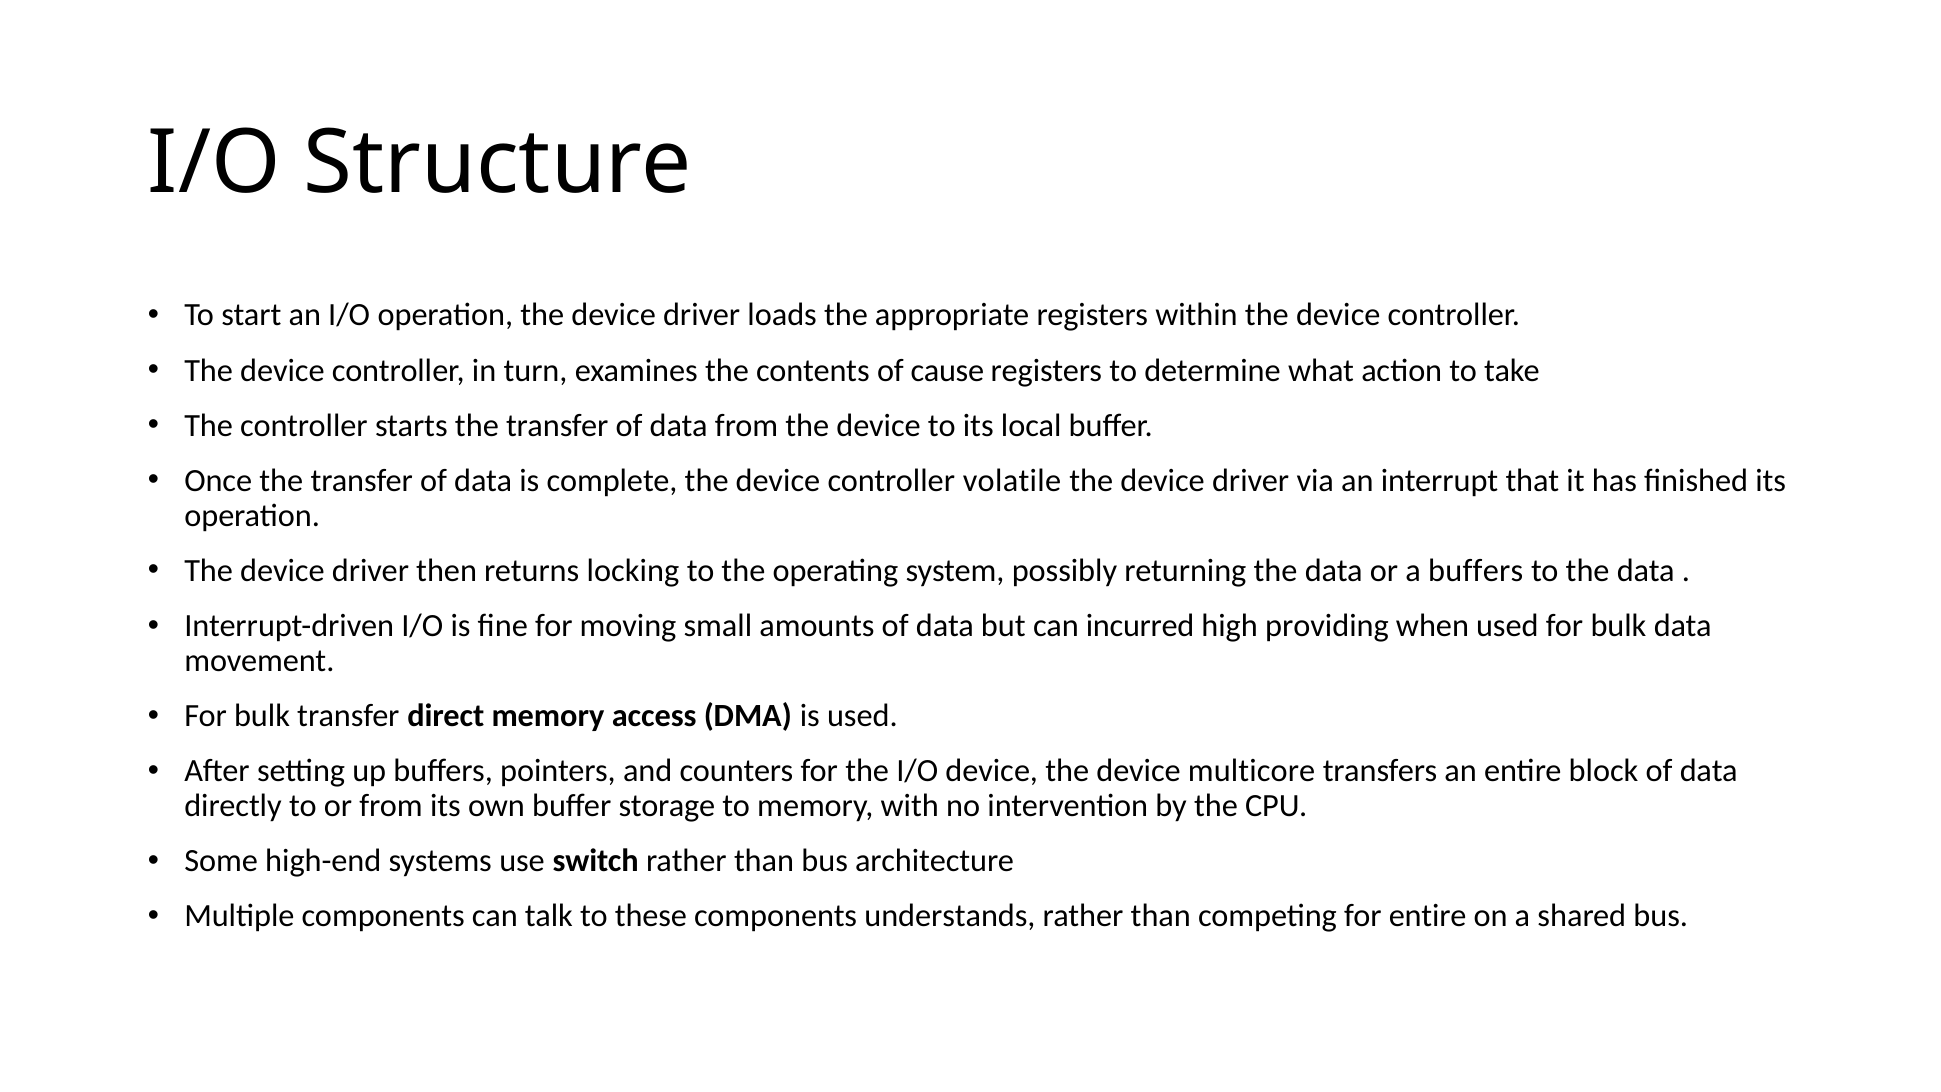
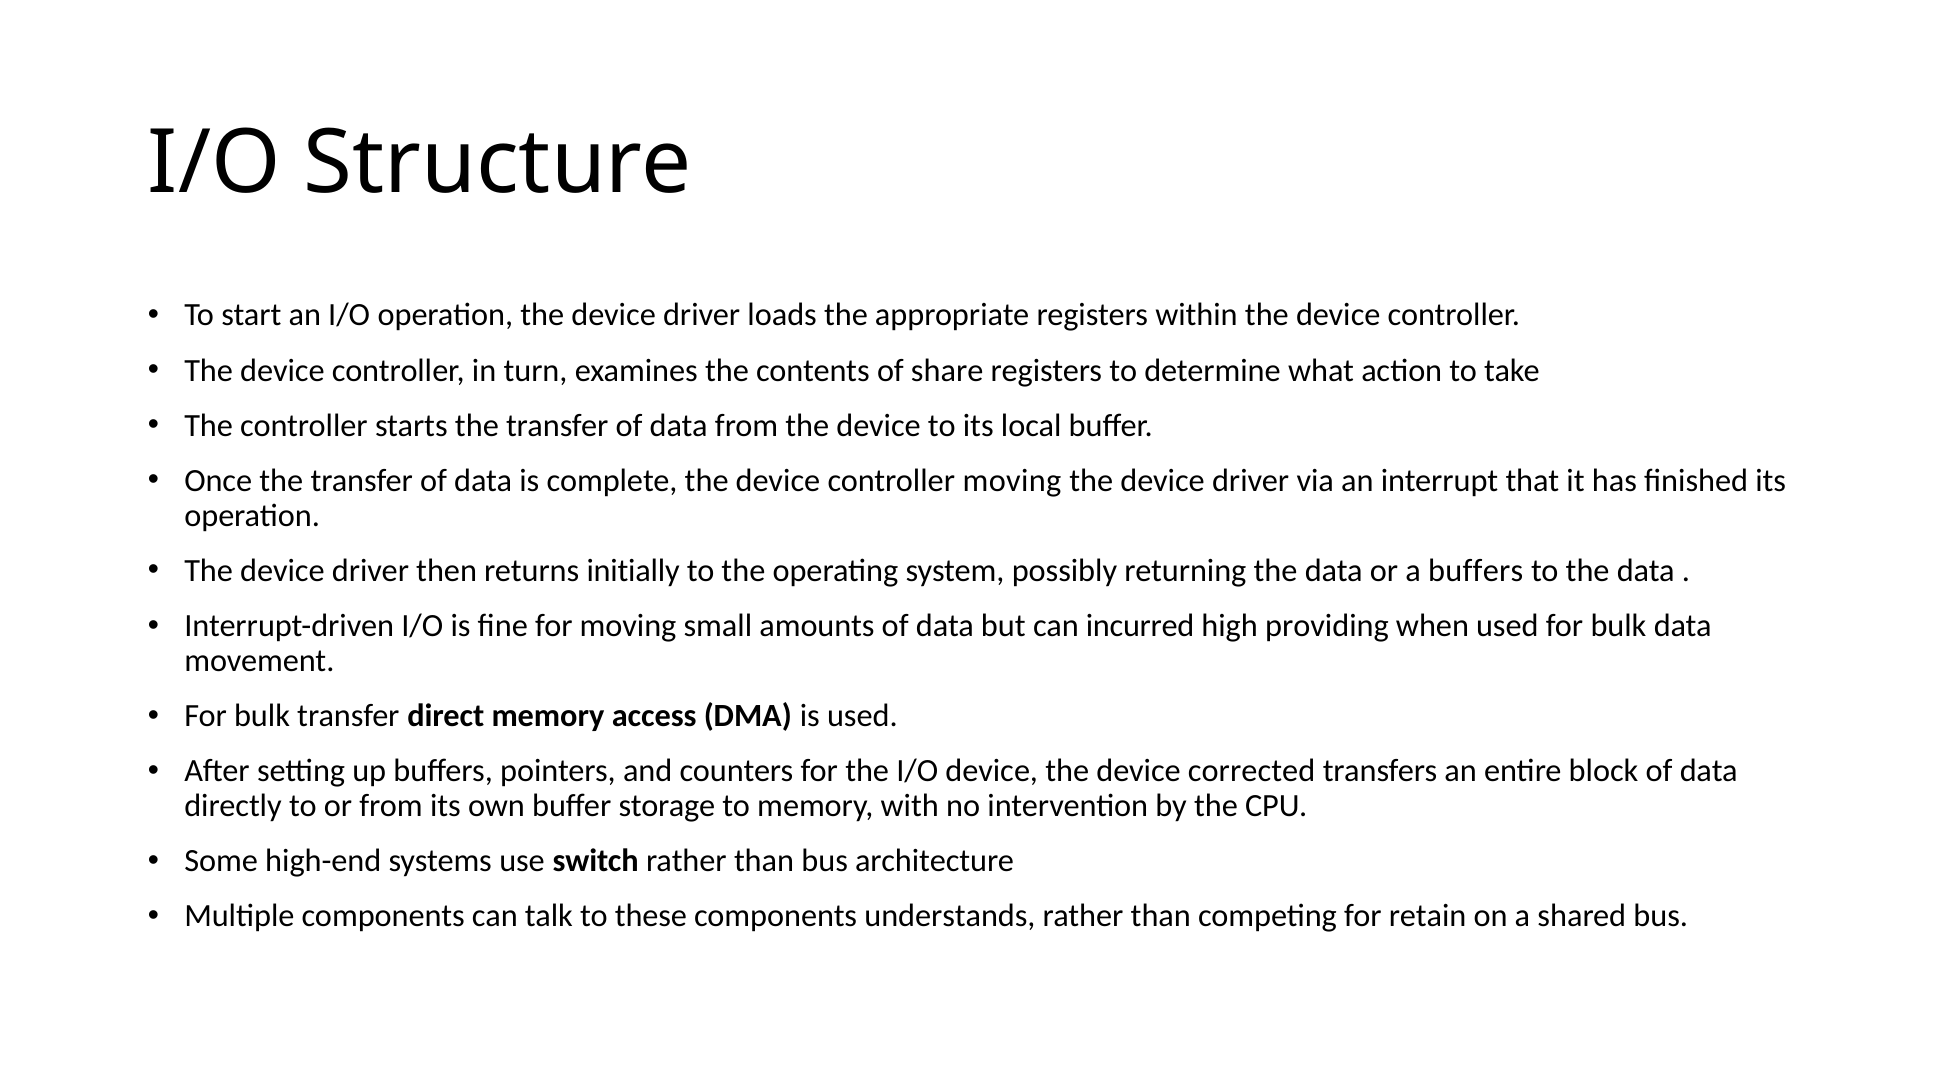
cause: cause -> share
controller volatile: volatile -> moving
locking: locking -> initially
multicore: multicore -> corrected
for entire: entire -> retain
